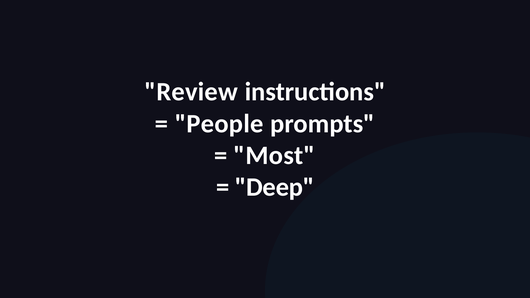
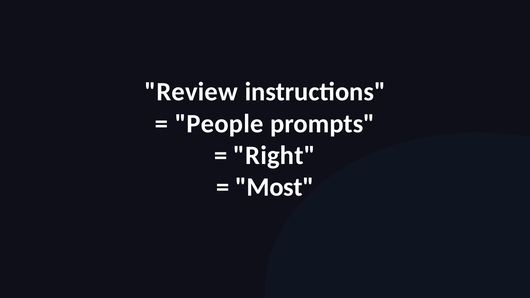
Most: Most -> Right
Deep: Deep -> Most
